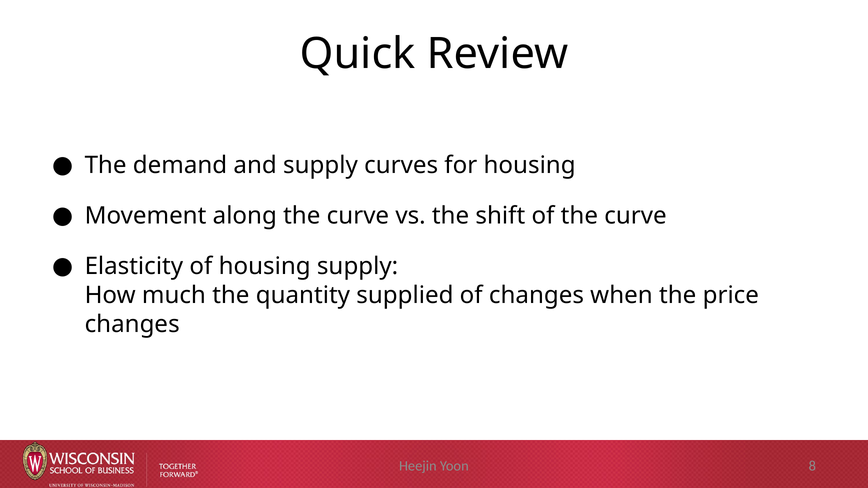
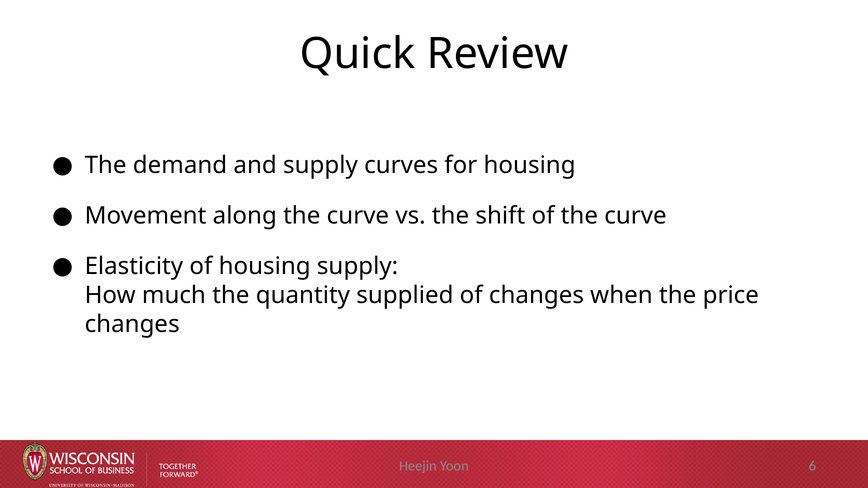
8: 8 -> 6
